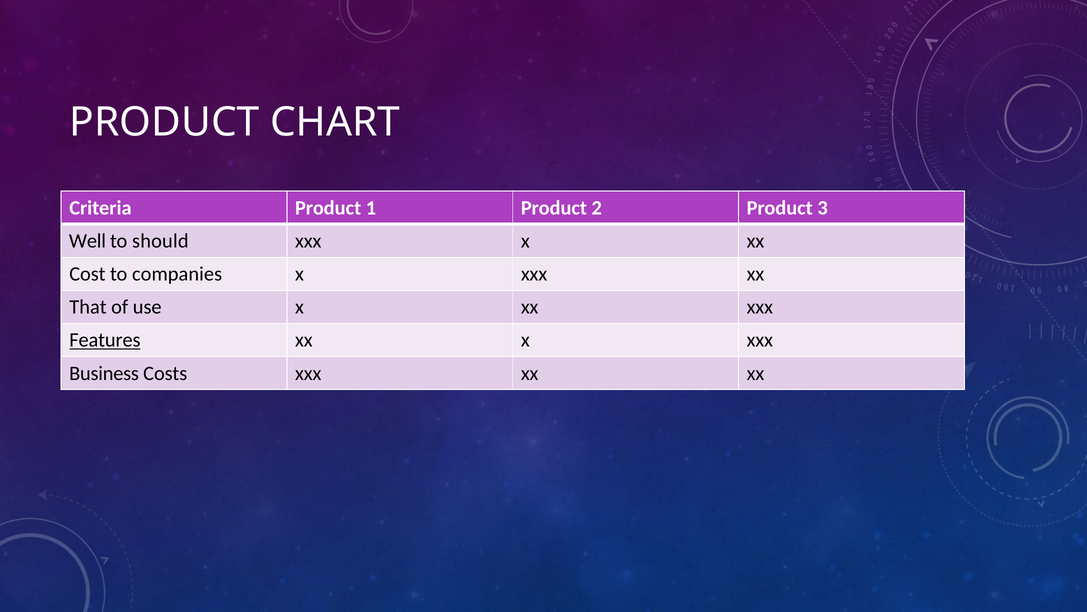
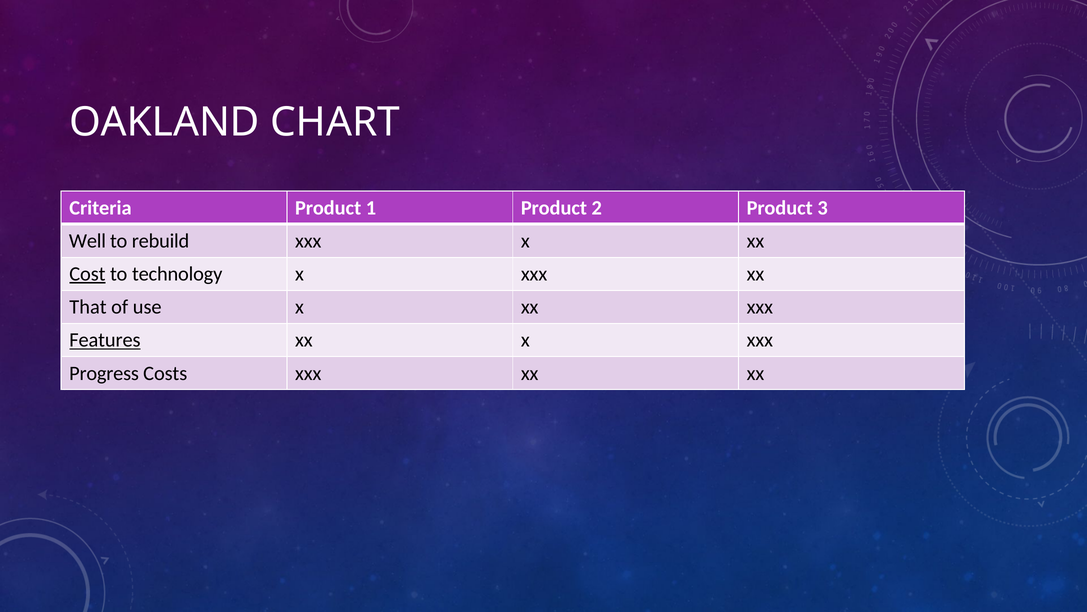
PRODUCT at (164, 122): PRODUCT -> OAKLAND
should: should -> rebuild
Cost underline: none -> present
companies: companies -> technology
Business: Business -> Progress
